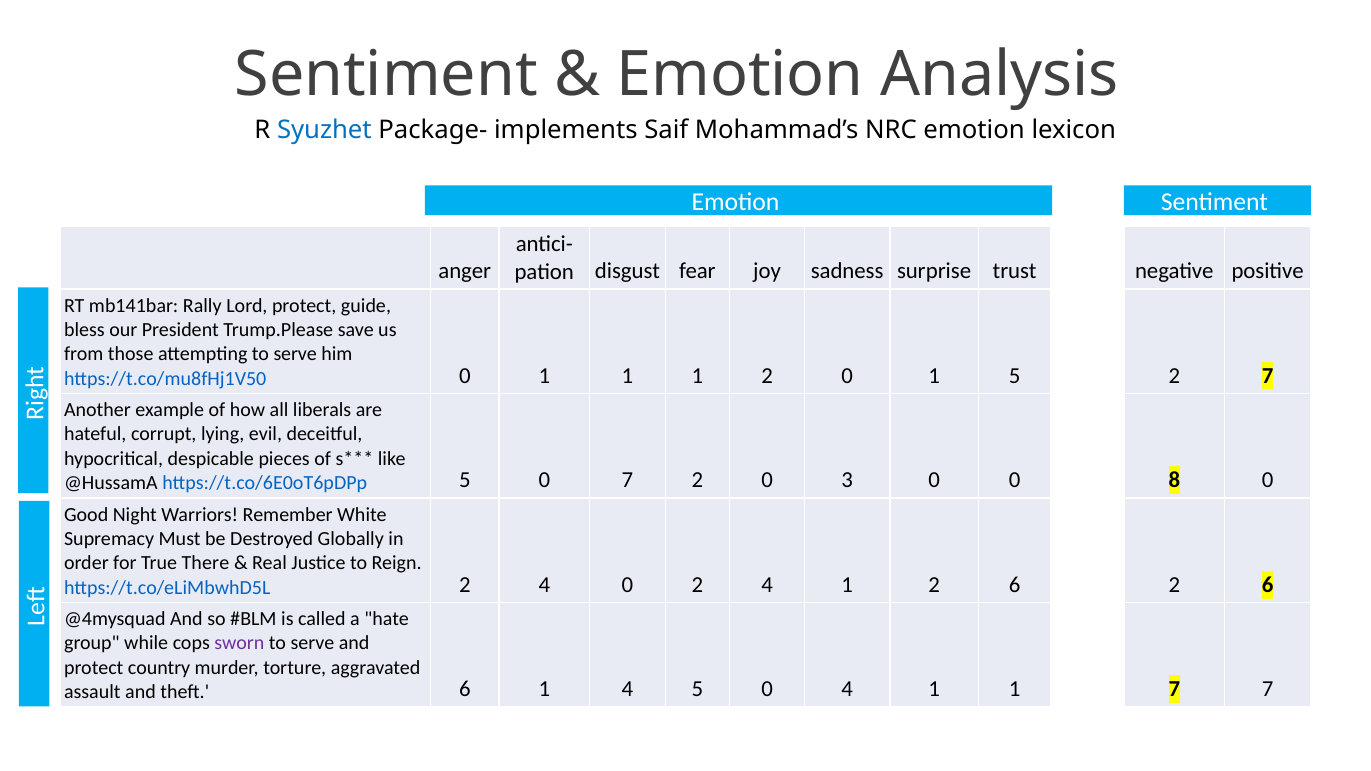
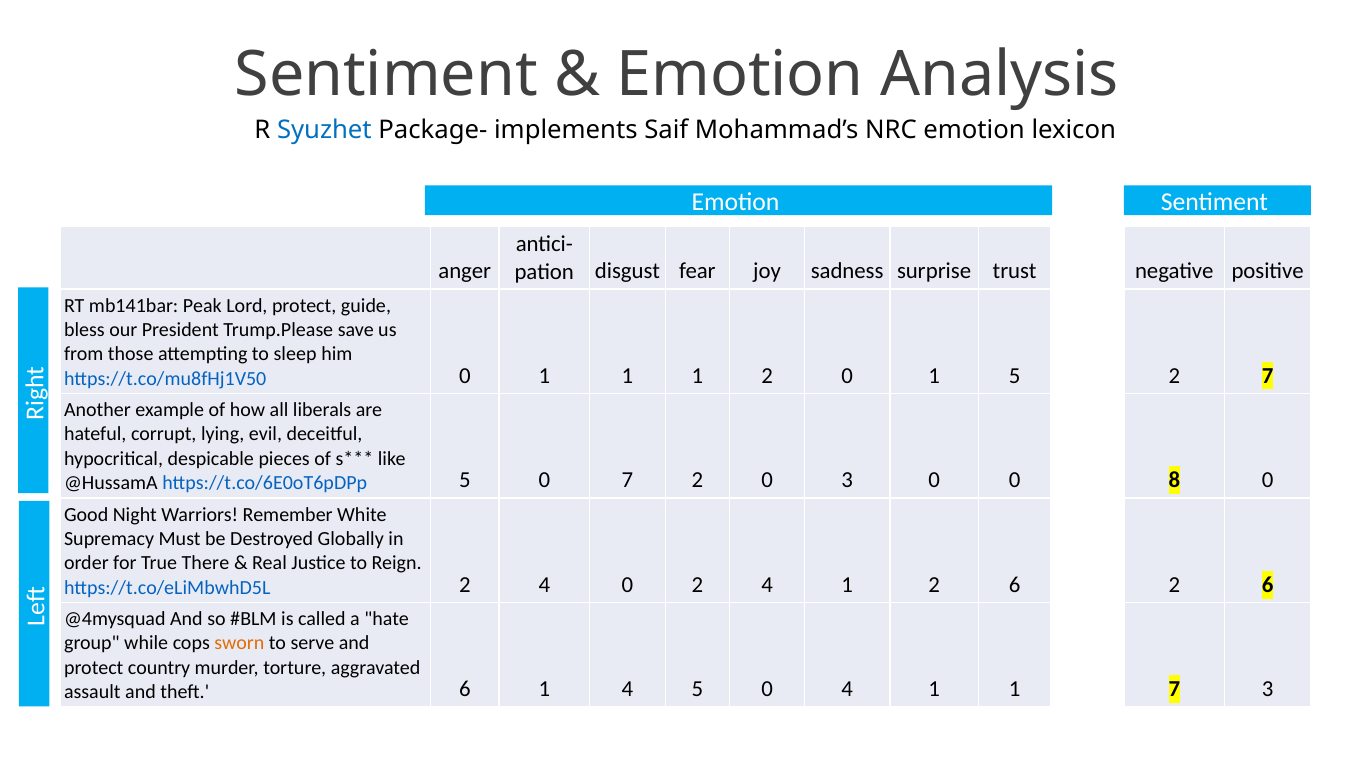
Rally: Rally -> Peak
attempting to serve: serve -> sleep
sworn colour: purple -> orange
7 7: 7 -> 3
